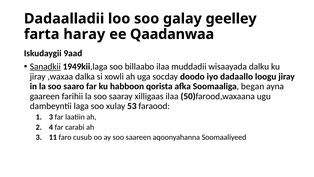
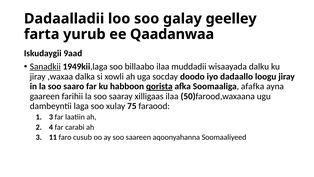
haray: haray -> yurub
qorista underline: none -> present
began: began -> afafka
53: 53 -> 75
